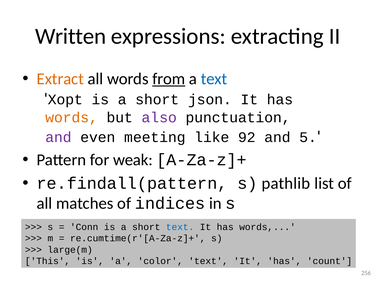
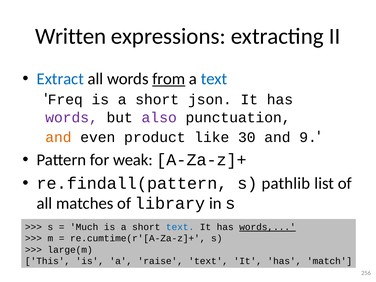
Extract colour: orange -> blue
Xopt: Xopt -> Freq
words at (72, 118) colour: orange -> purple
and at (59, 137) colour: purple -> orange
meeting: meeting -> product
92: 92 -> 30
5: 5 -> 9
indices: indices -> library
Conn: Conn -> Much
words at (267, 227) underline: none -> present
color: color -> raise
count: count -> match
